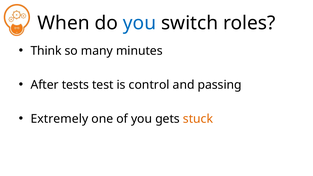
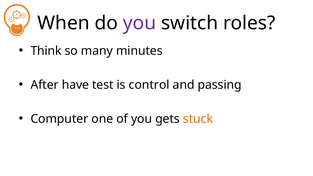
you at (140, 23) colour: blue -> purple
tests: tests -> have
Extremely: Extremely -> Computer
